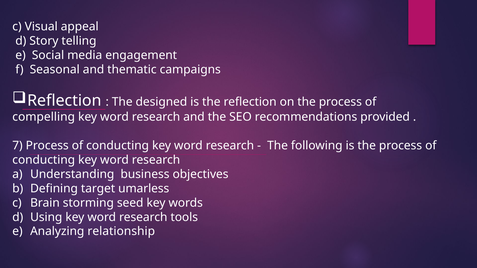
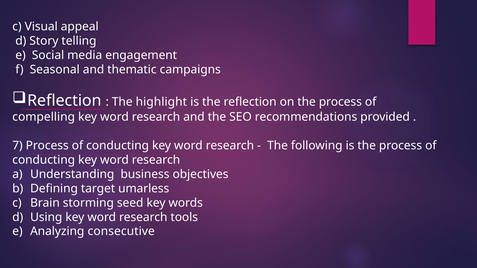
designed: designed -> highlight
relationship: relationship -> consecutive
